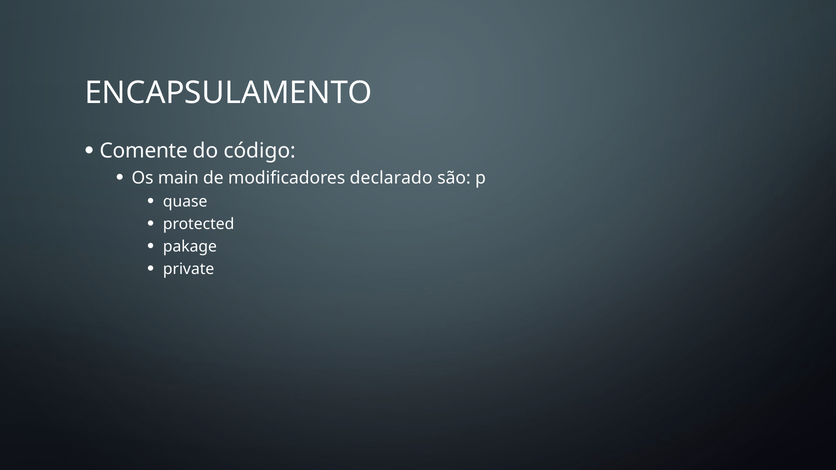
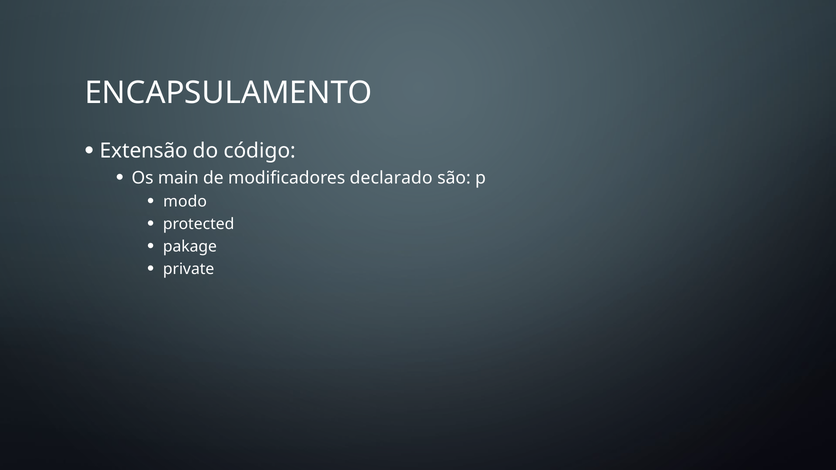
Comente: Comente -> Extensão
quase: quase -> modo
